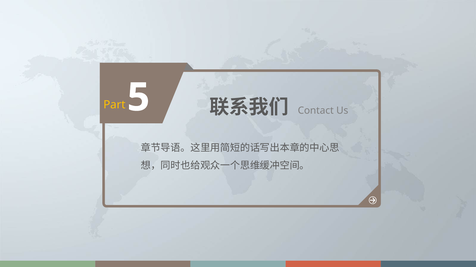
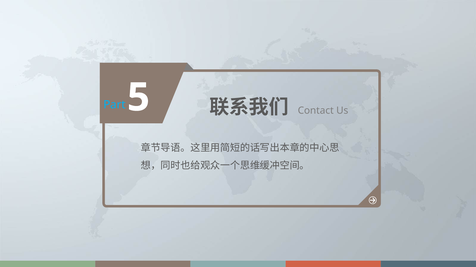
Part colour: yellow -> light blue
